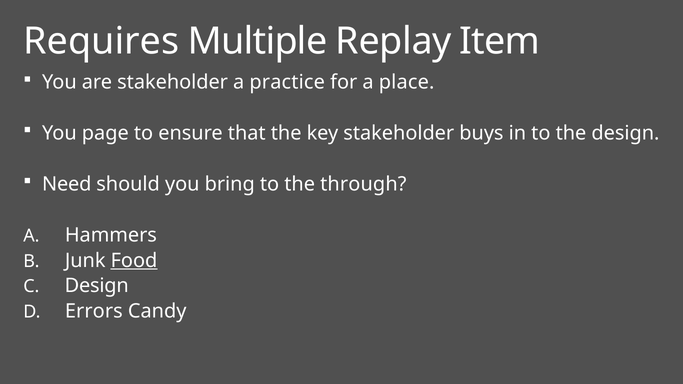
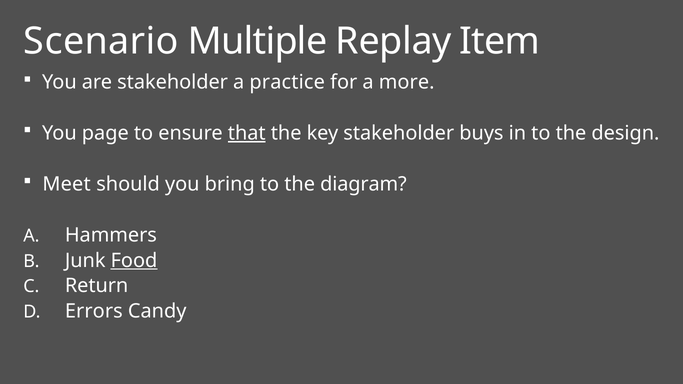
Requires: Requires -> Scenario
place: place -> more
that underline: none -> present
Need: Need -> Meet
through: through -> diagram
Design at (97, 286): Design -> Return
